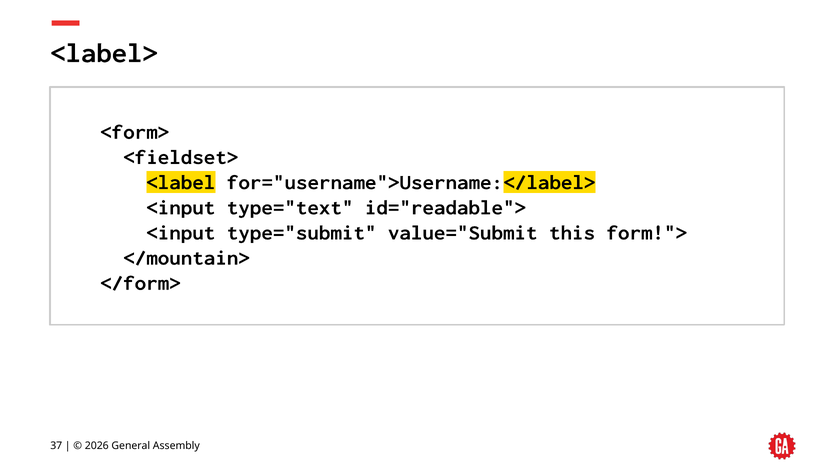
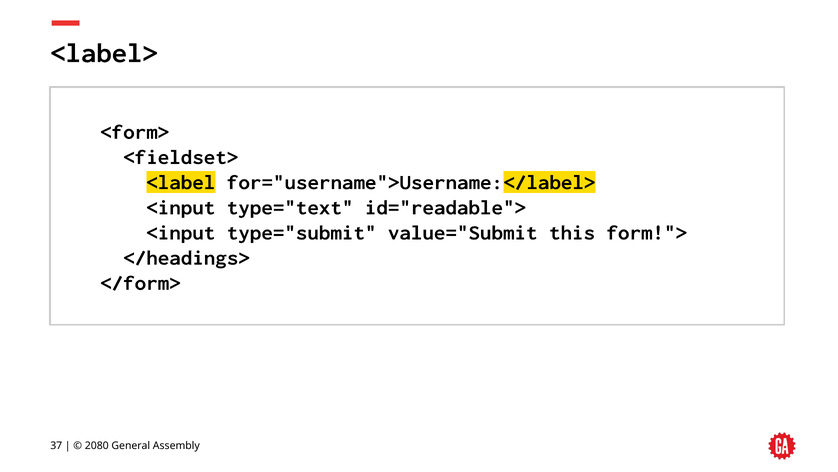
</mountain>: </mountain> -> </headings>
2026: 2026 -> 2080
